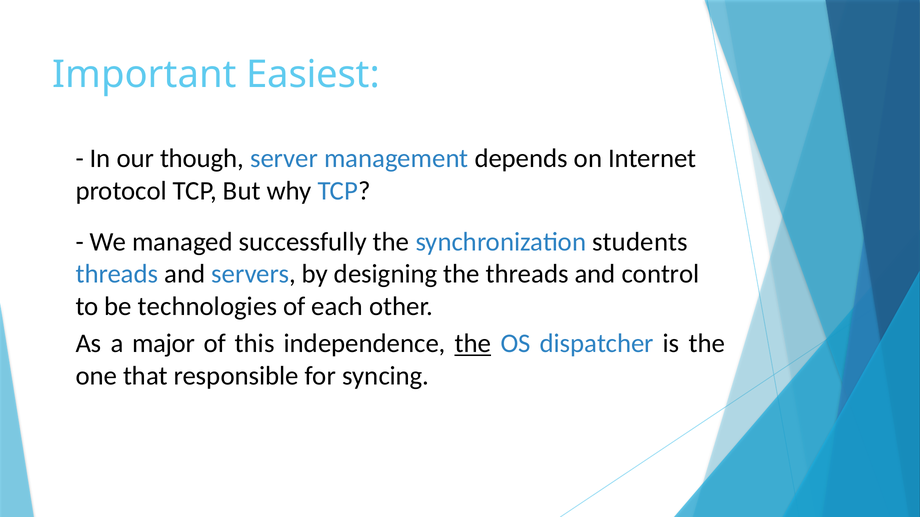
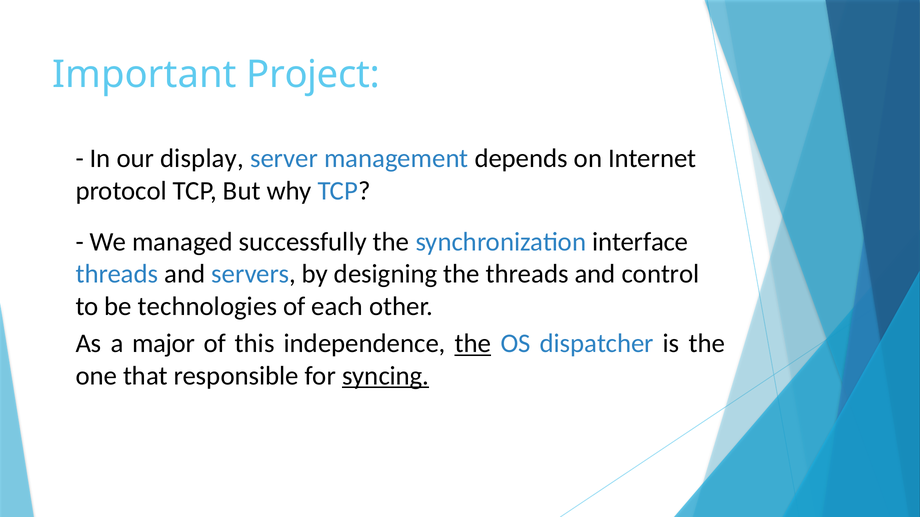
Easiest: Easiest -> Project
though: though -> display
students: students -> interface
syncing underline: none -> present
